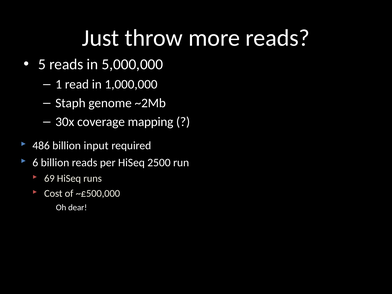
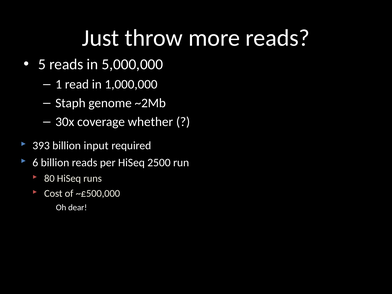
mapping: mapping -> whether
486: 486 -> 393
69: 69 -> 80
